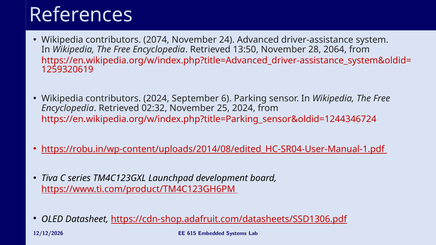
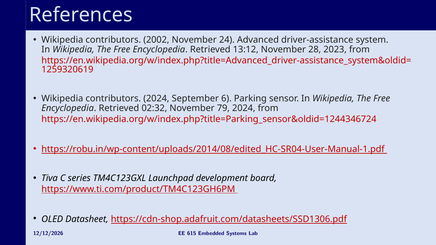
2074: 2074 -> 2002
13:50: 13:50 -> 13:12
2064: 2064 -> 2023
25: 25 -> 79
